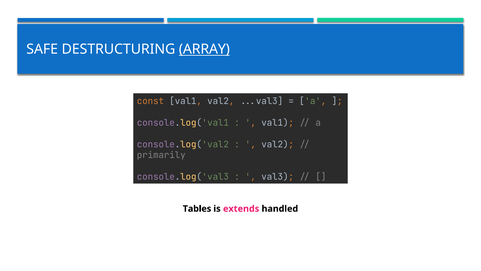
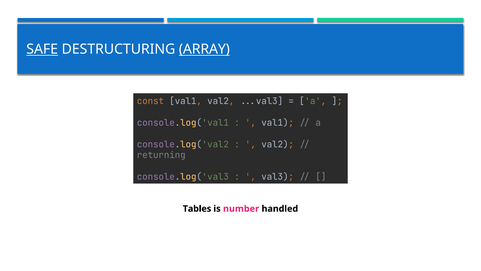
SAFE underline: none -> present
primarily: primarily -> returning
extends: extends -> number
